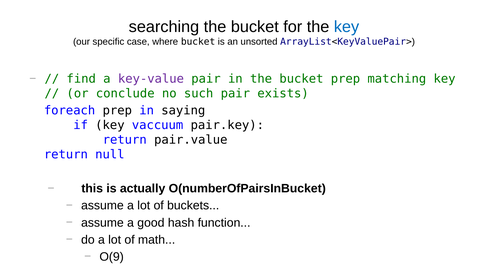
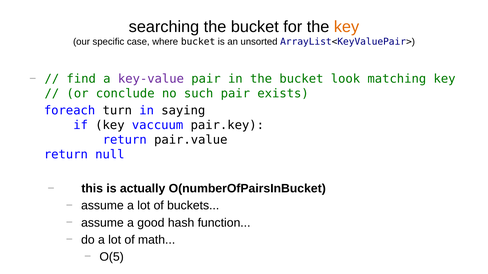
key at (347, 27) colour: blue -> orange
bucket prep: prep -> look
foreach prep: prep -> turn
O(9: O(9 -> O(5
